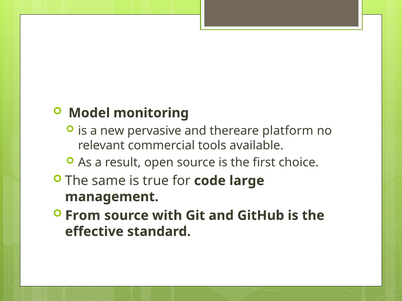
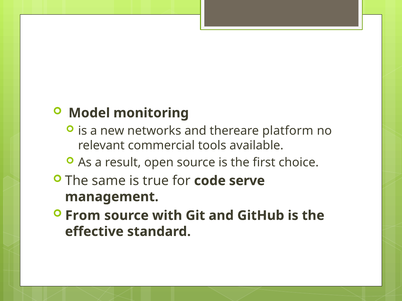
pervasive: pervasive -> networks
large: large -> serve
